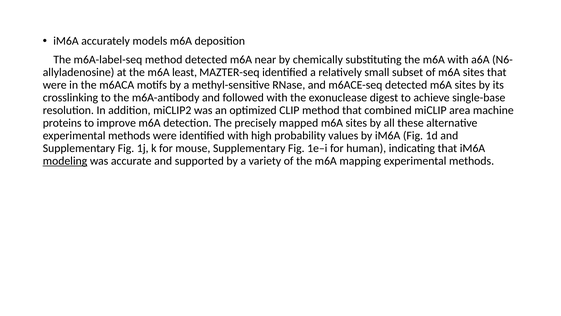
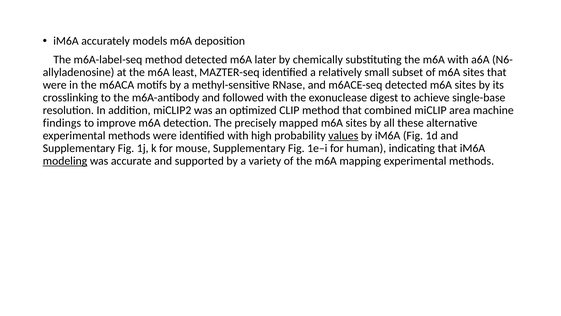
near: near -> later
proteins: proteins -> findings
values underline: none -> present
